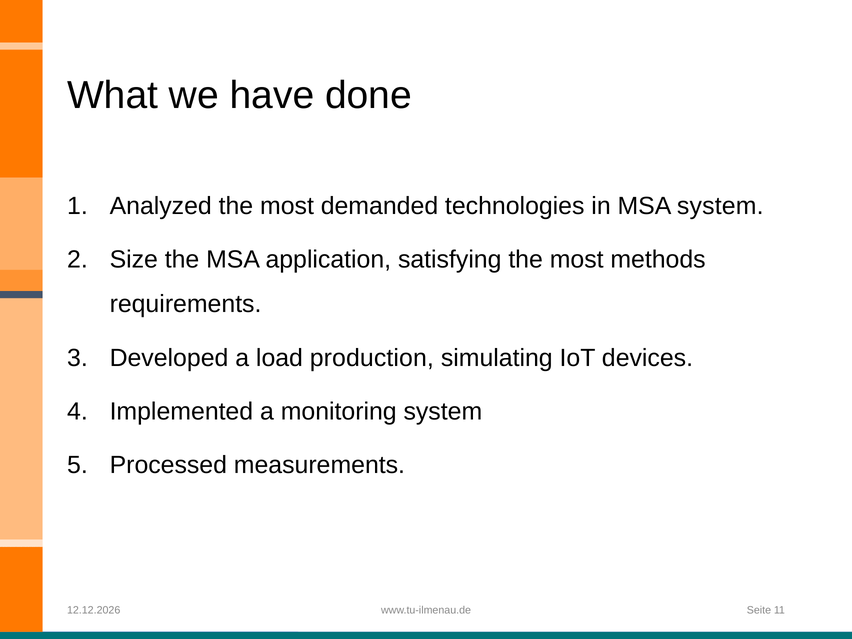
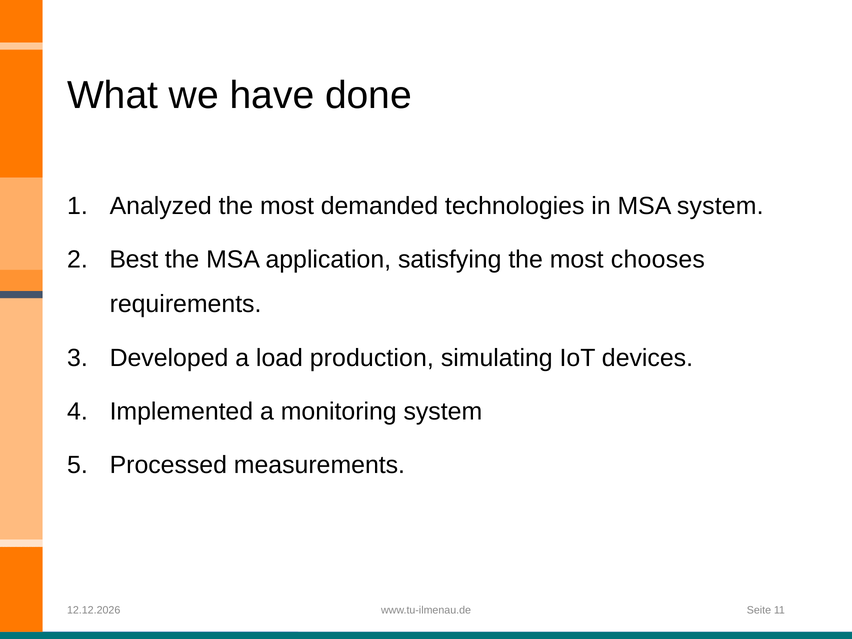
Size: Size -> Best
methods: methods -> chooses
